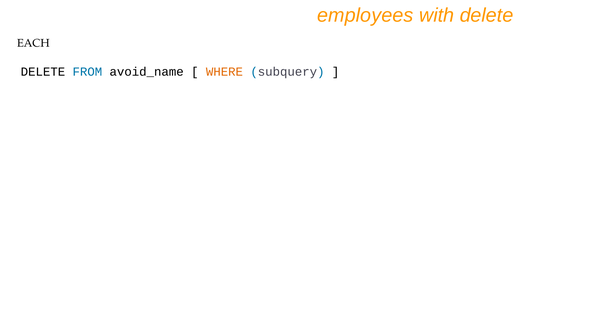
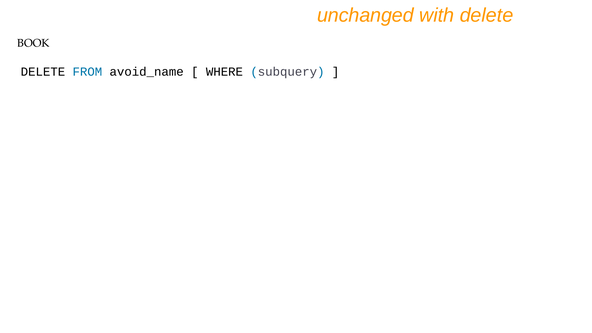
employees: employees -> unchanged
EACH: EACH -> BOOK
WHERE colour: orange -> black
